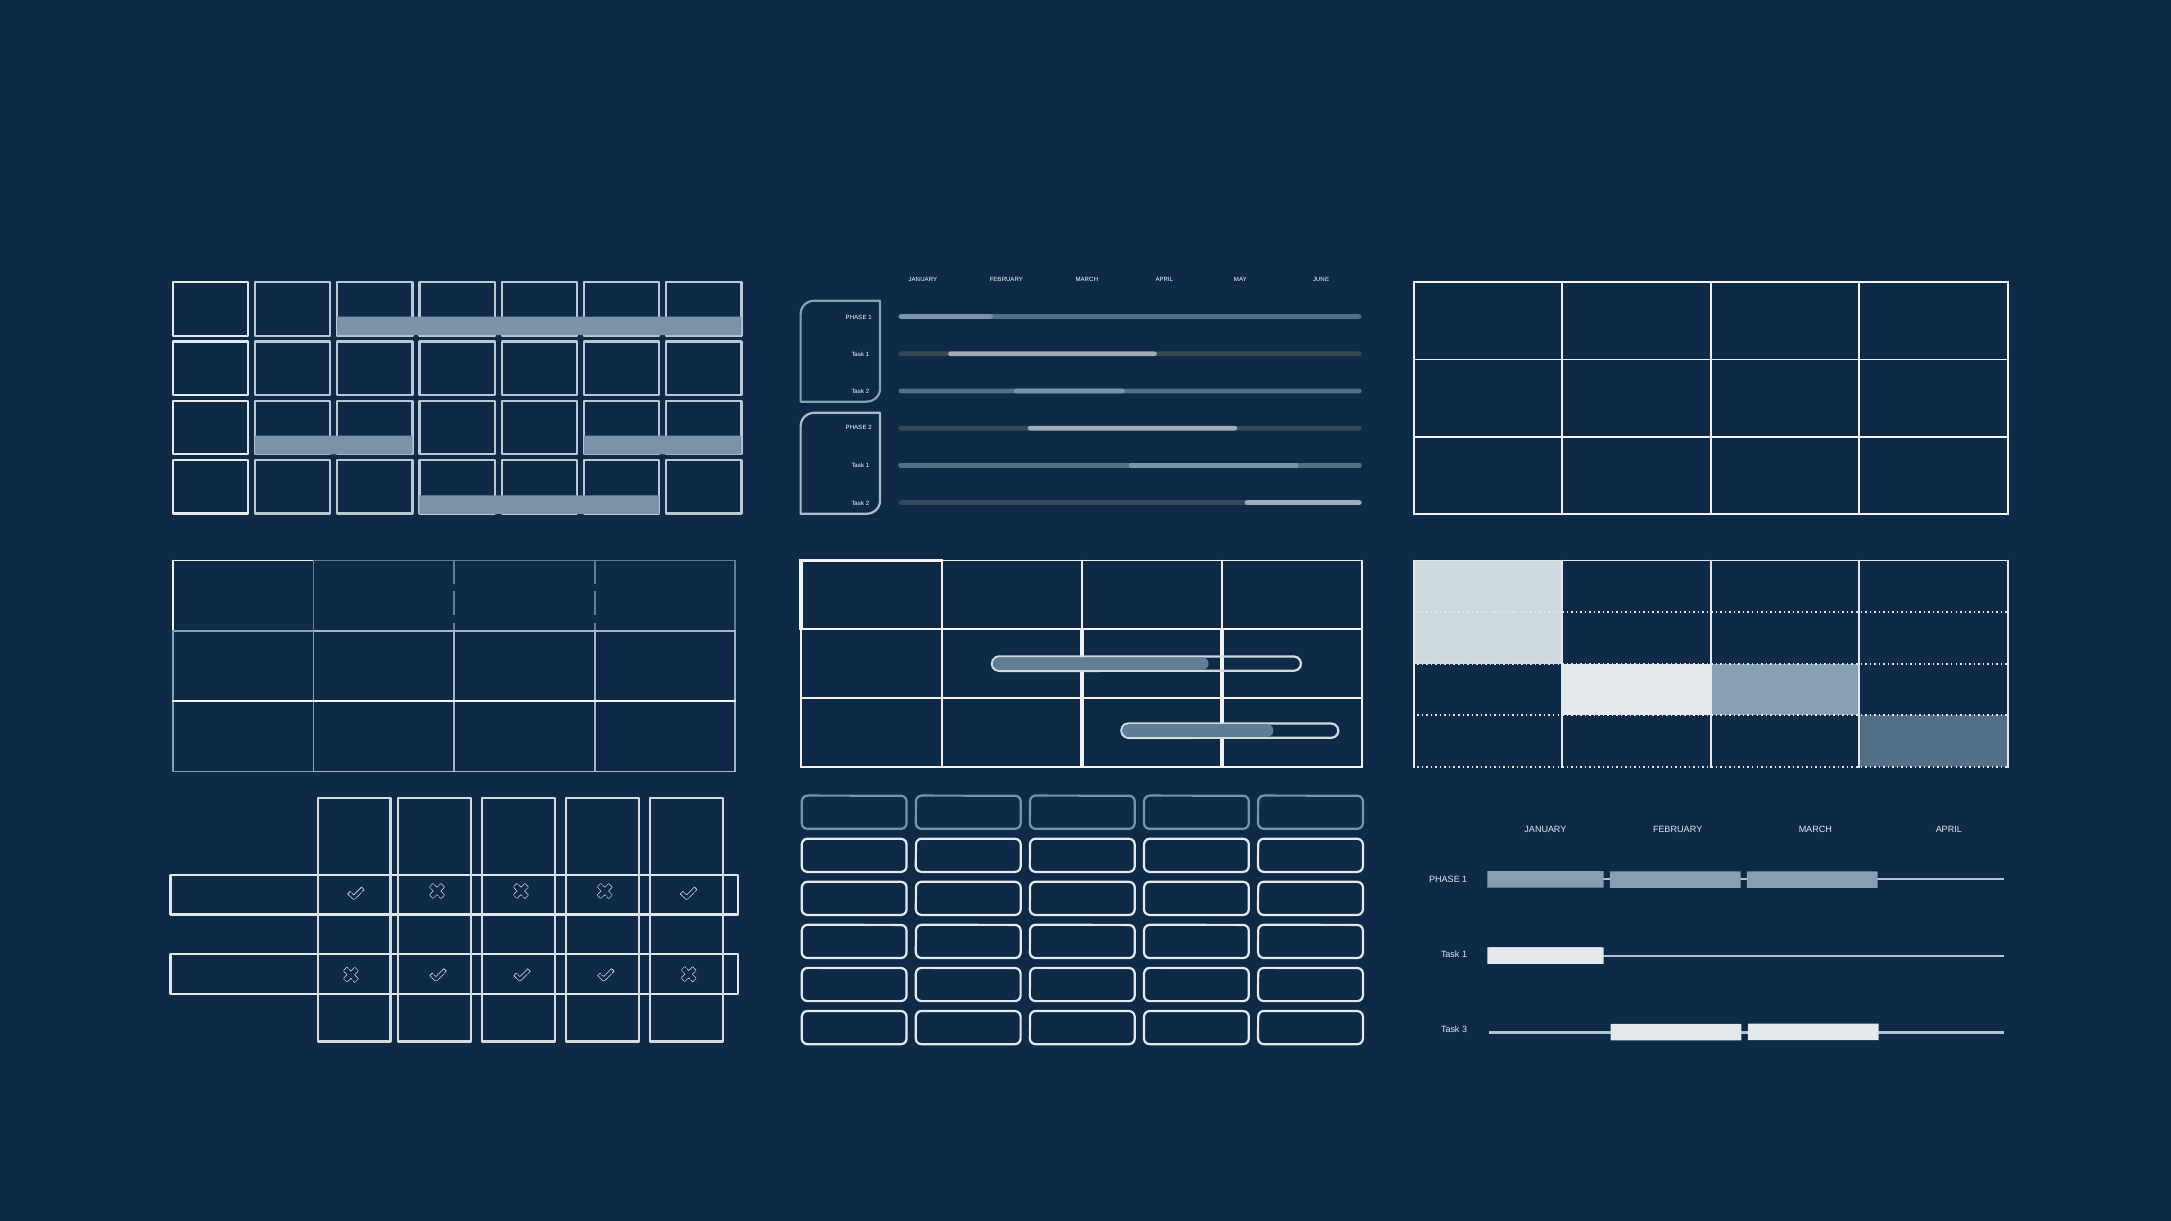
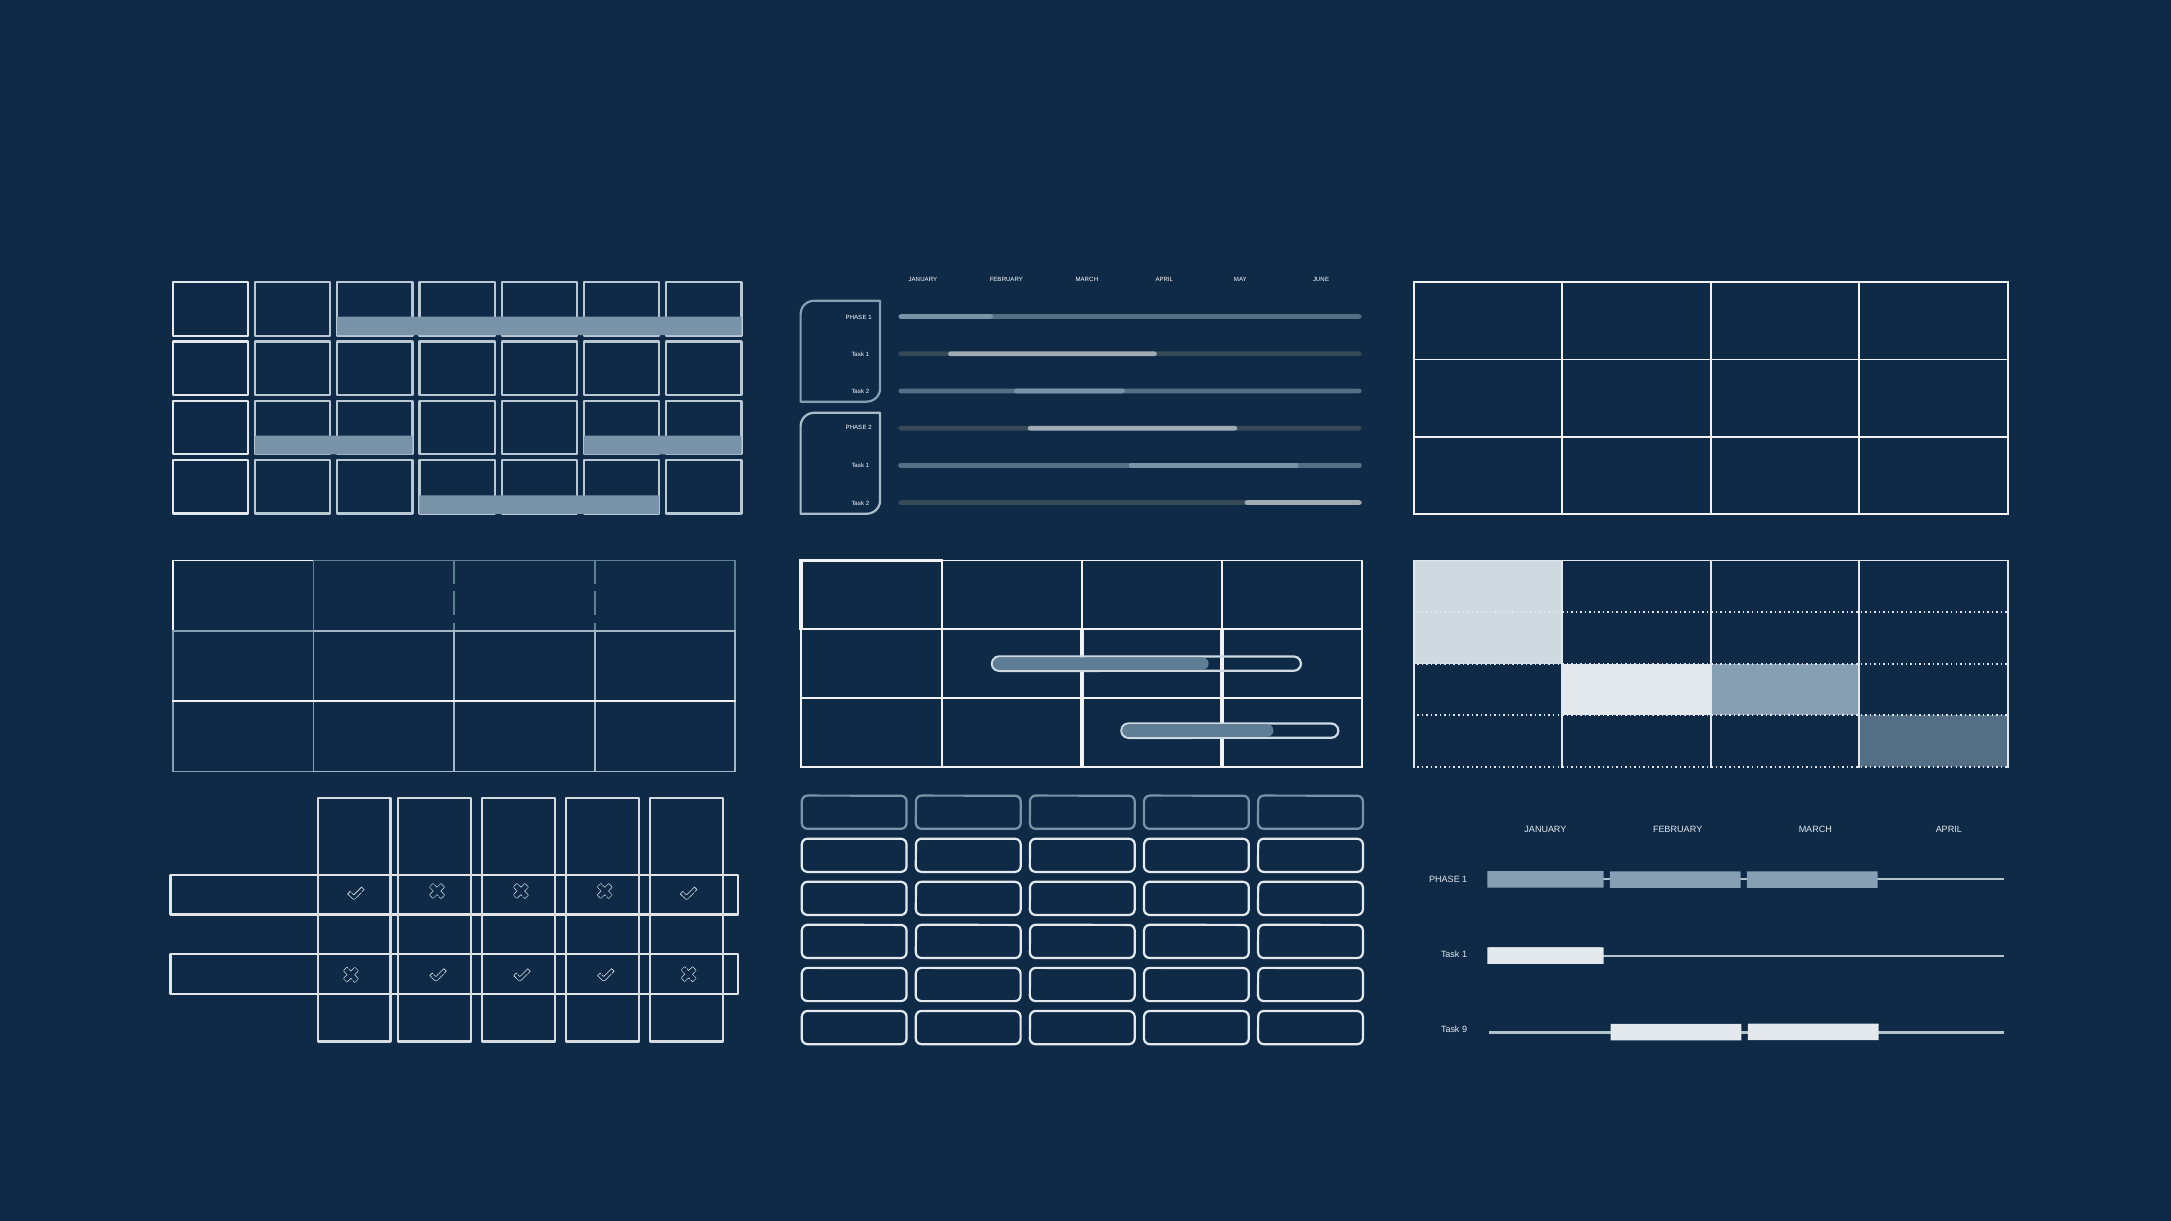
3: 3 -> 9
